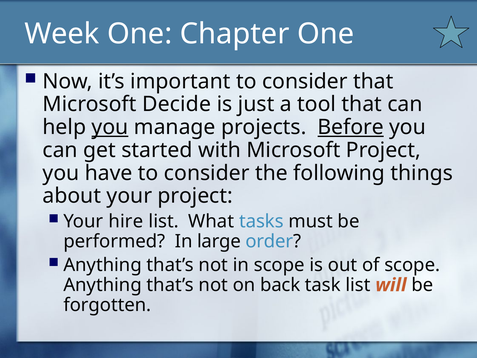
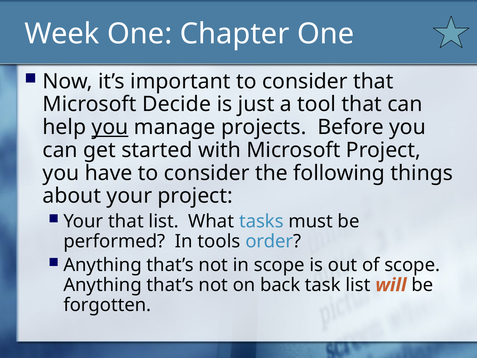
Before underline: present -> none
Your hire: hire -> that
large: large -> tools
